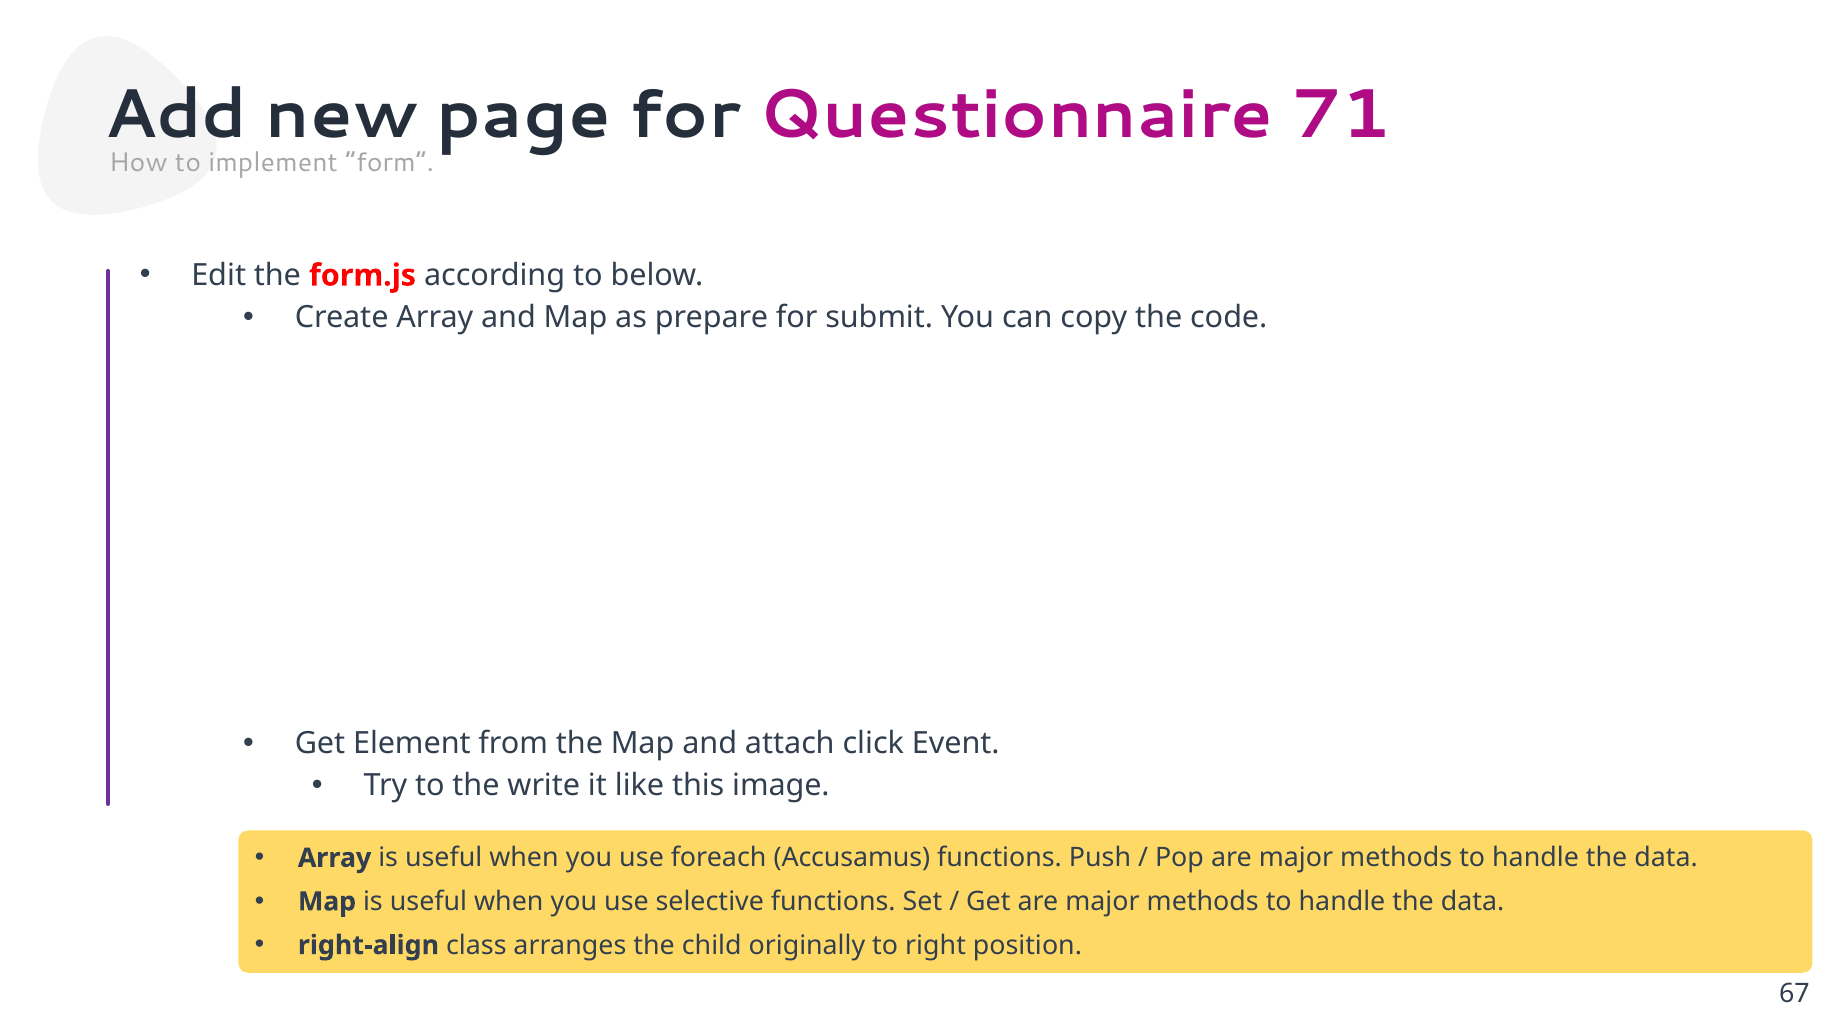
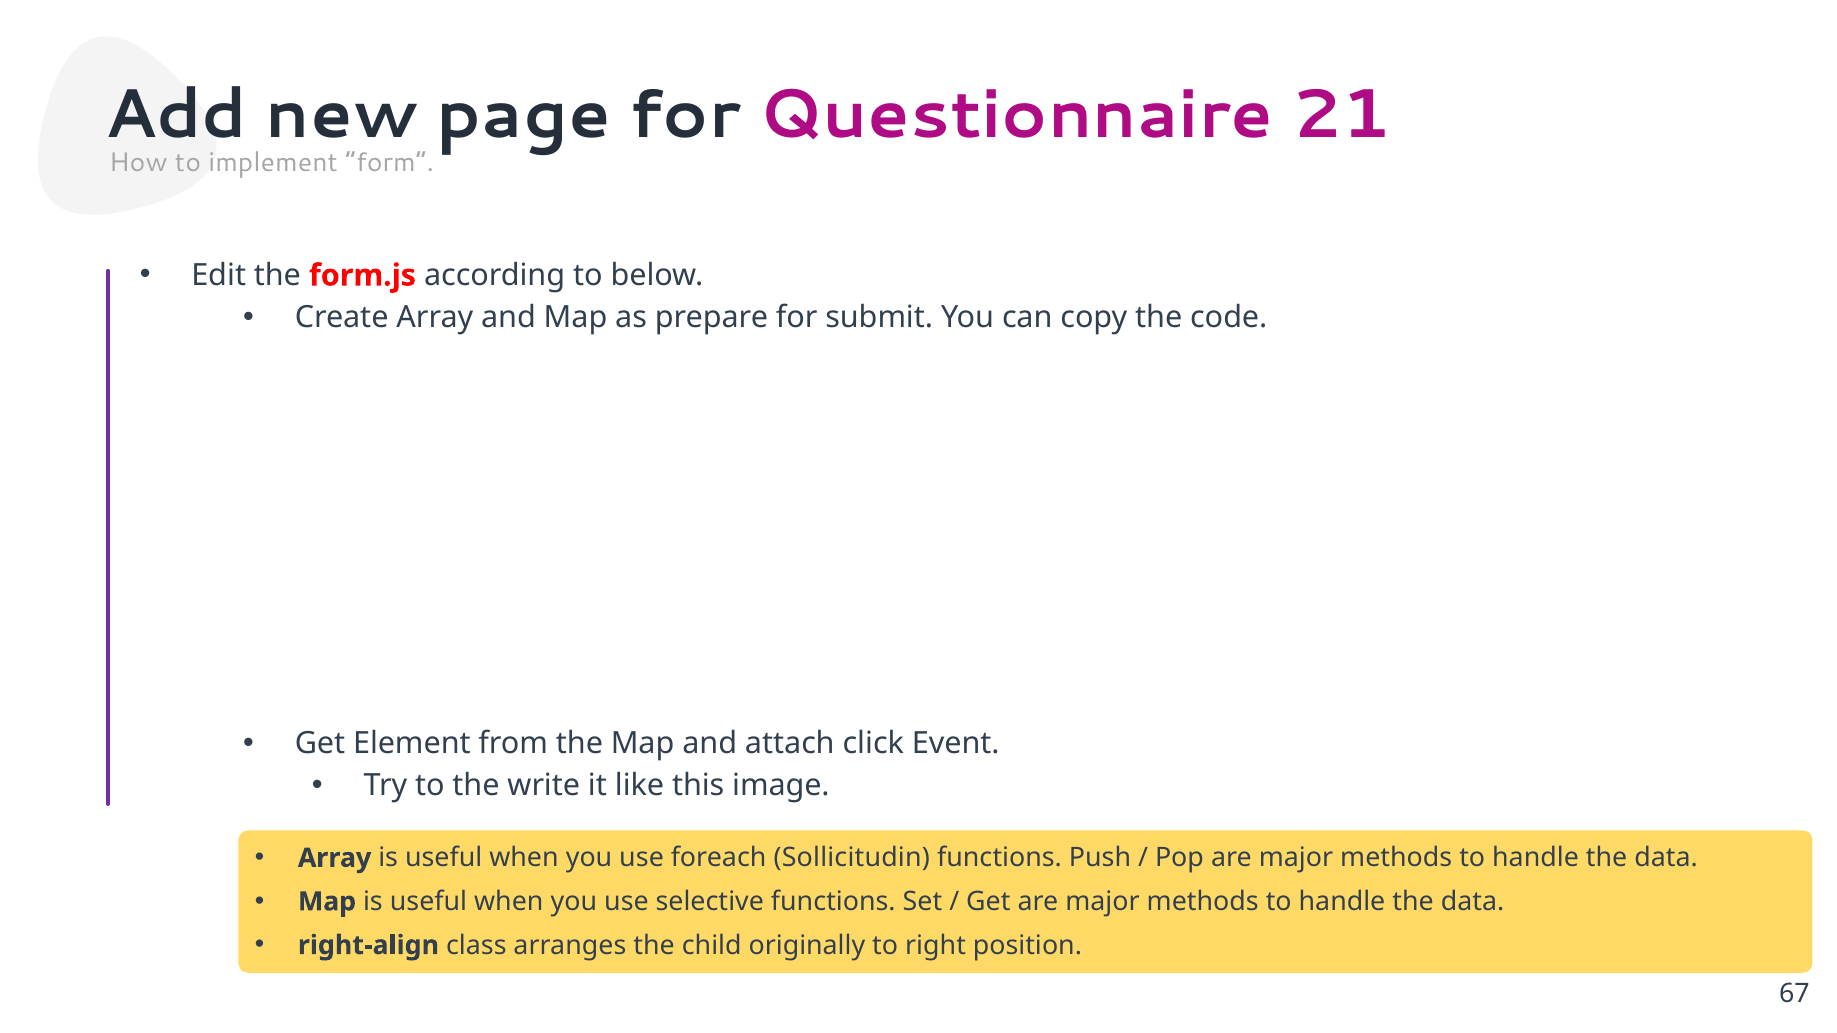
71: 71 -> 21
Accusamus: Accusamus -> Sollicitudin
